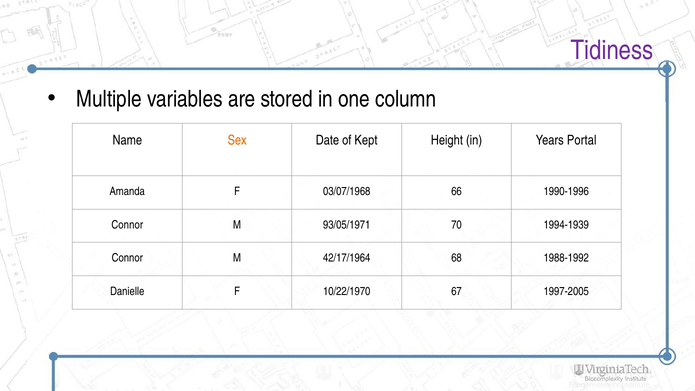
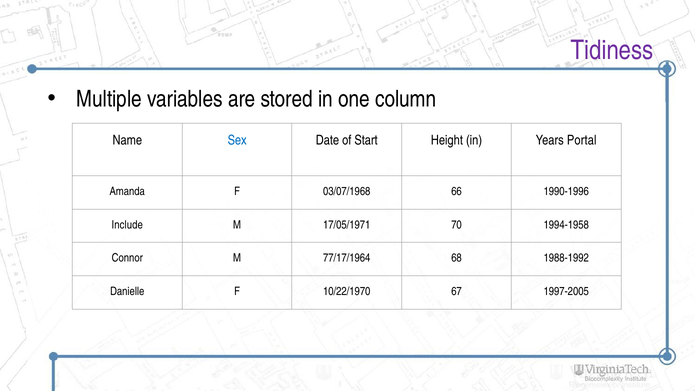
Sex colour: orange -> blue
Kept: Kept -> Start
Connor at (127, 225): Connor -> Include
93/05/1971: 93/05/1971 -> 17/05/1971
1994-1939: 1994-1939 -> 1994-1958
42/17/1964: 42/17/1964 -> 77/17/1964
